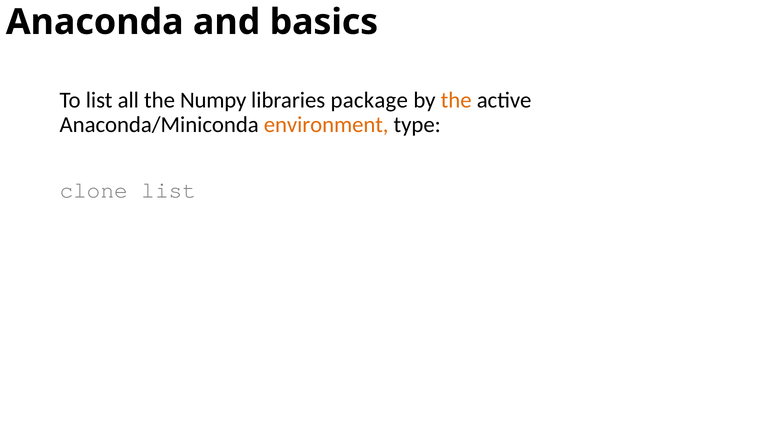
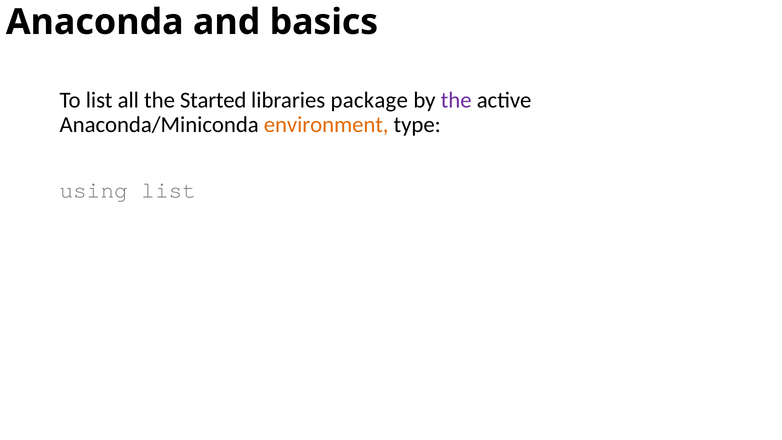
Numpy: Numpy -> Started
the at (456, 100) colour: orange -> purple
clone: clone -> using
